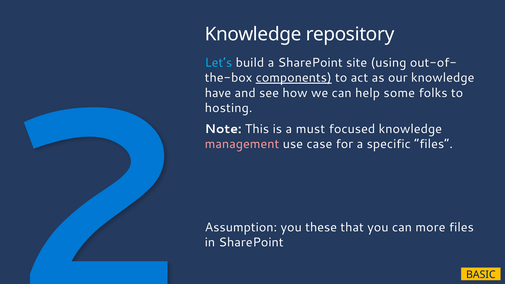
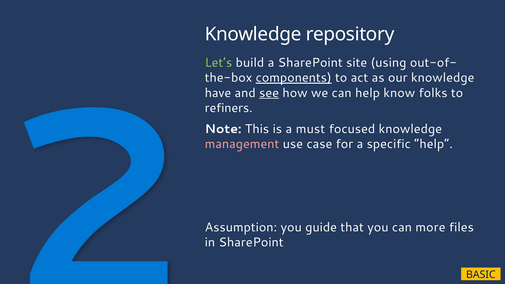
Let’s colour: light blue -> light green
see underline: none -> present
some: some -> know
hosting: hosting -> refiners
specific files: files -> help
these: these -> guide
